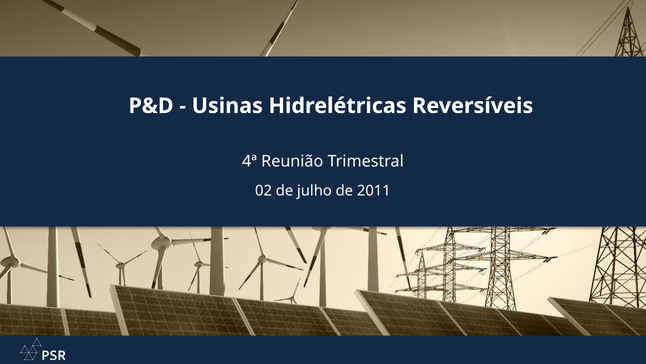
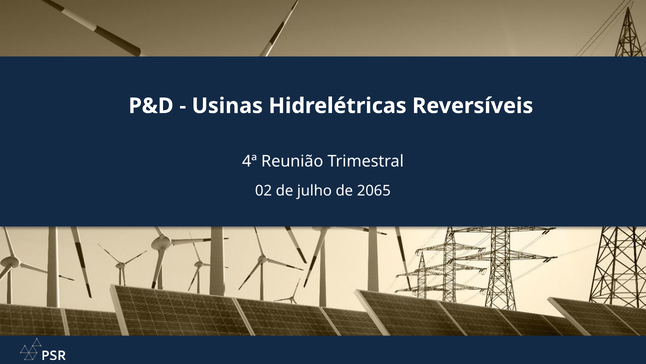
2011: 2011 -> 2065
